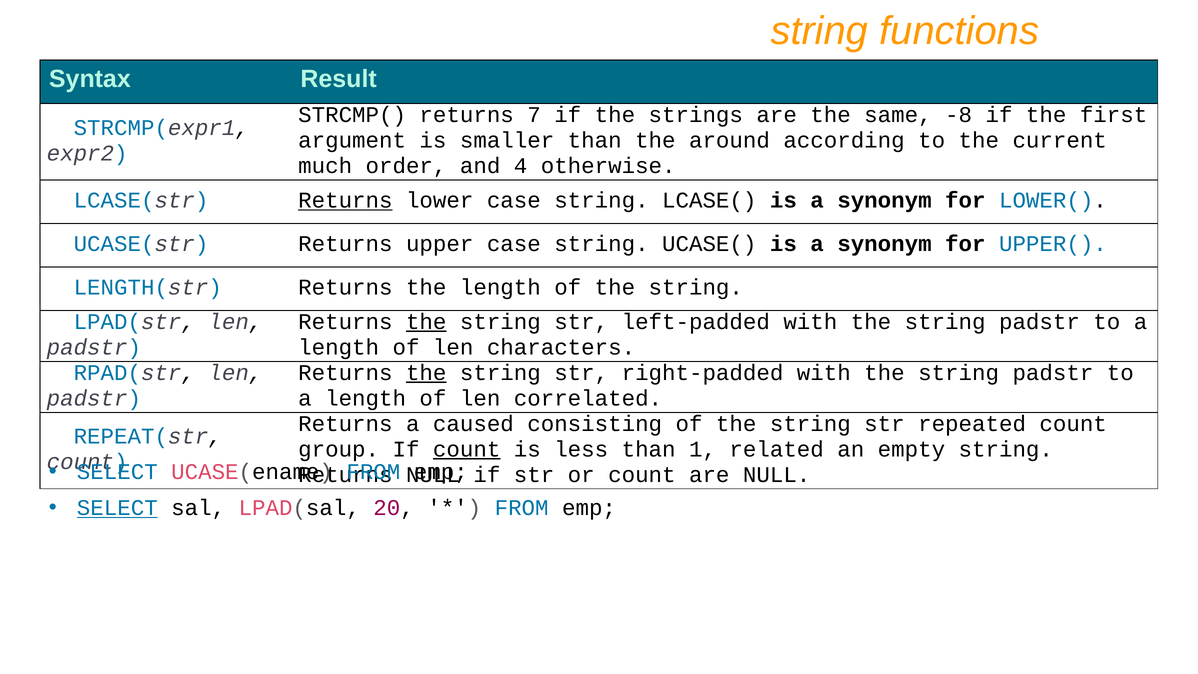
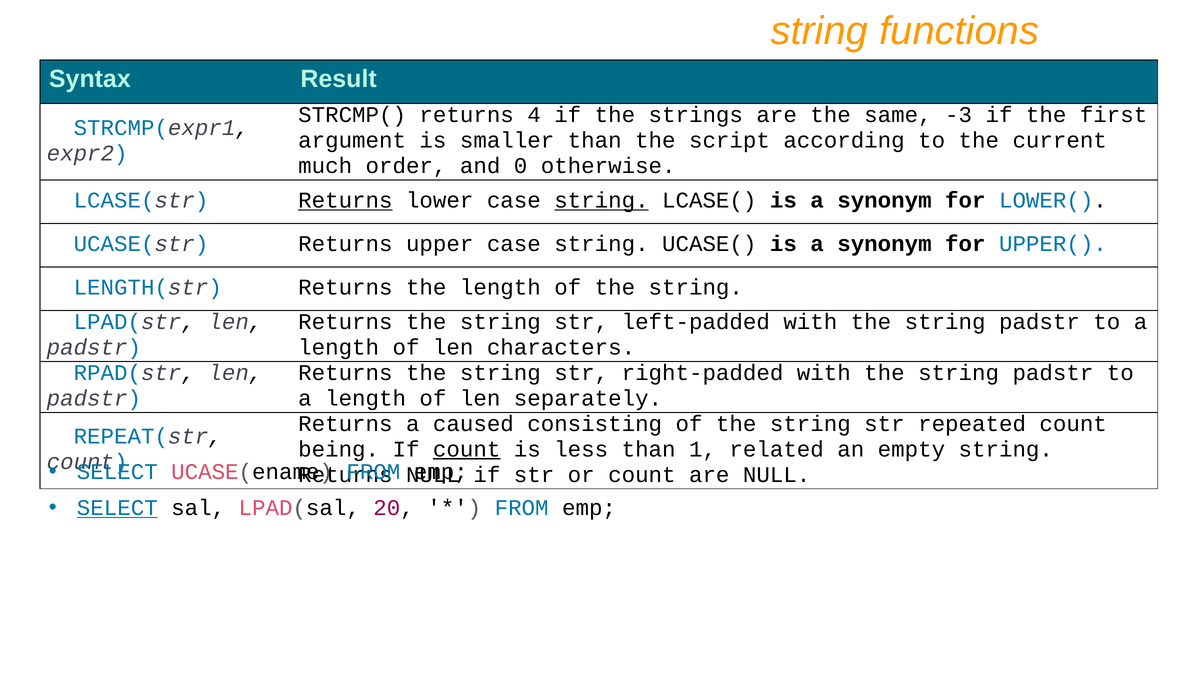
7: 7 -> 4
-8: -8 -> -3
around: around -> script
4: 4 -> 0
string at (601, 200) underline: none -> present
the at (426, 322) underline: present -> none
the at (426, 373) underline: present -> none
correlated: correlated -> separately
group: group -> being
